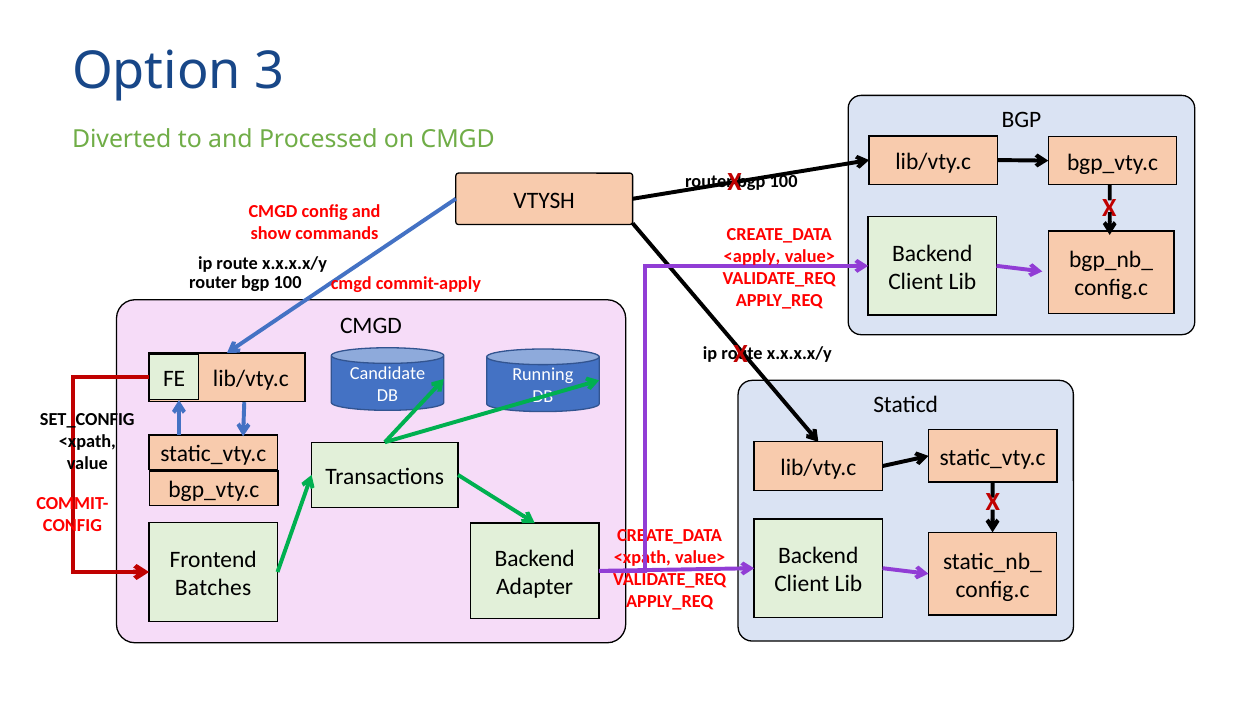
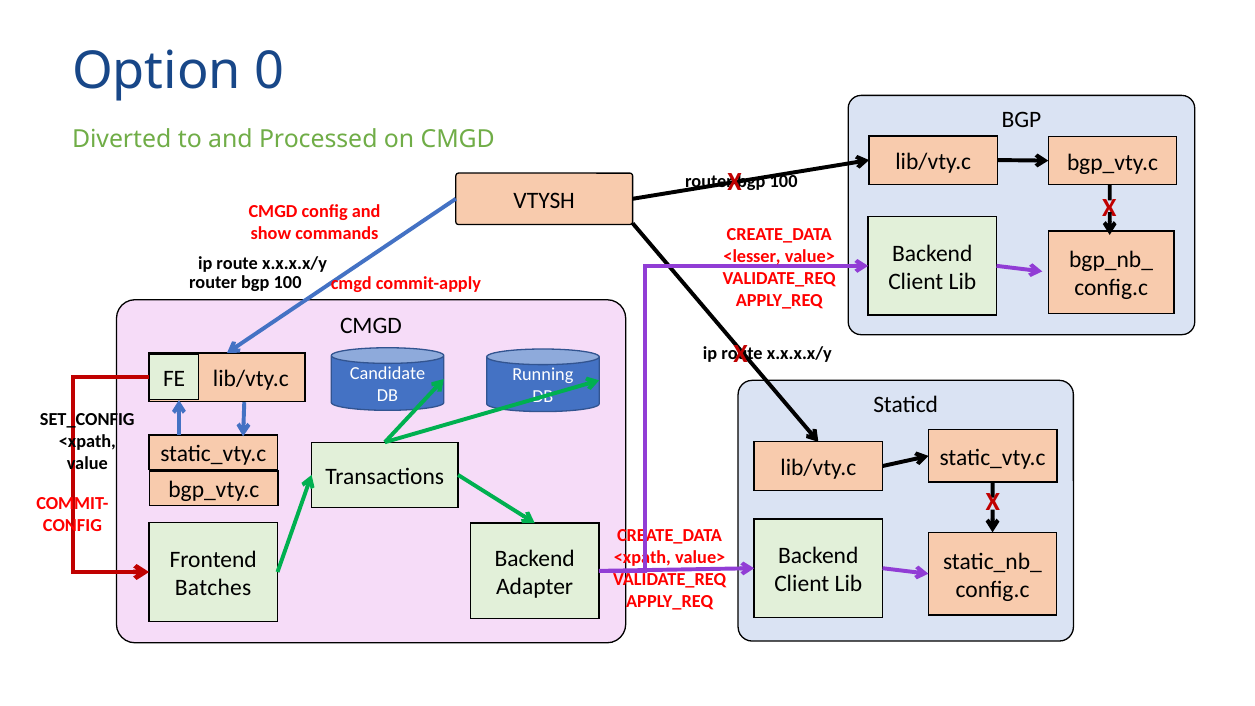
3: 3 -> 0
<apply: <apply -> <lesser
